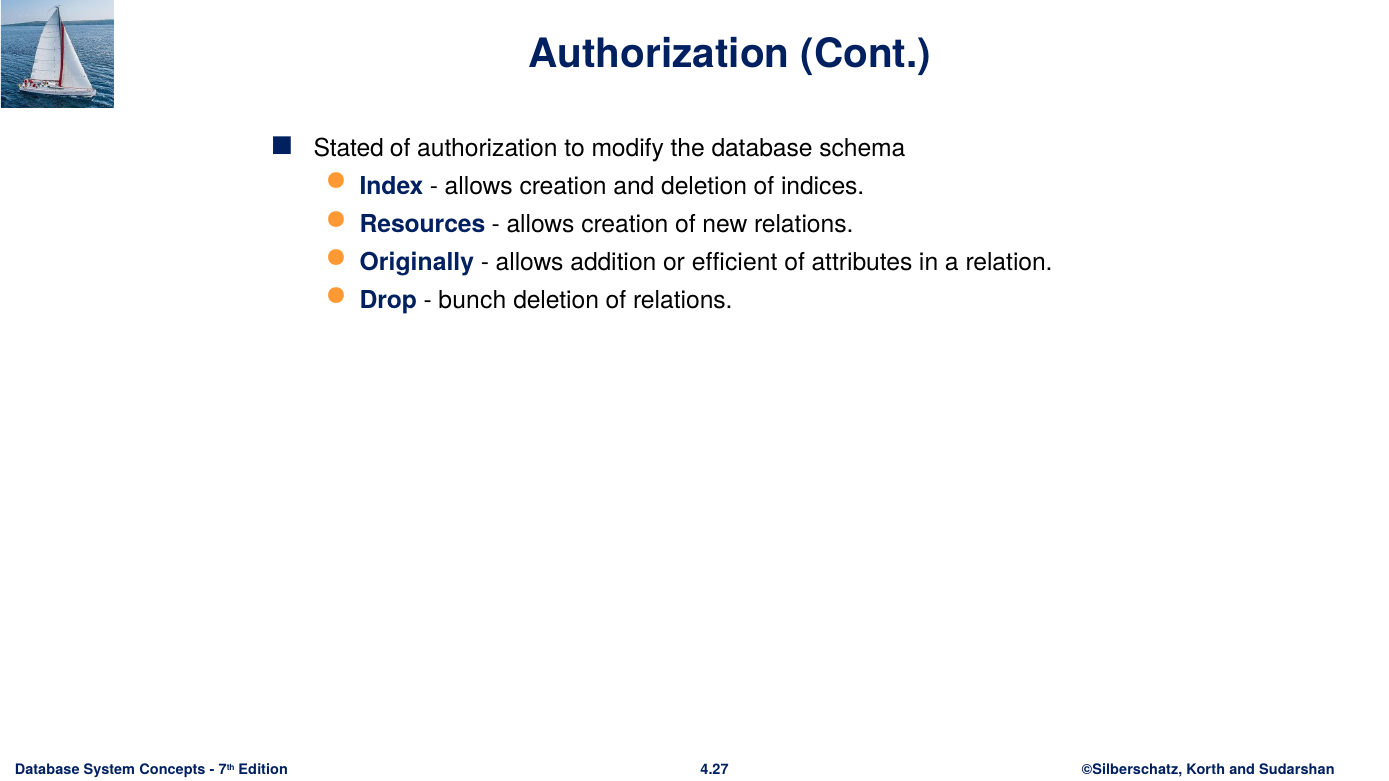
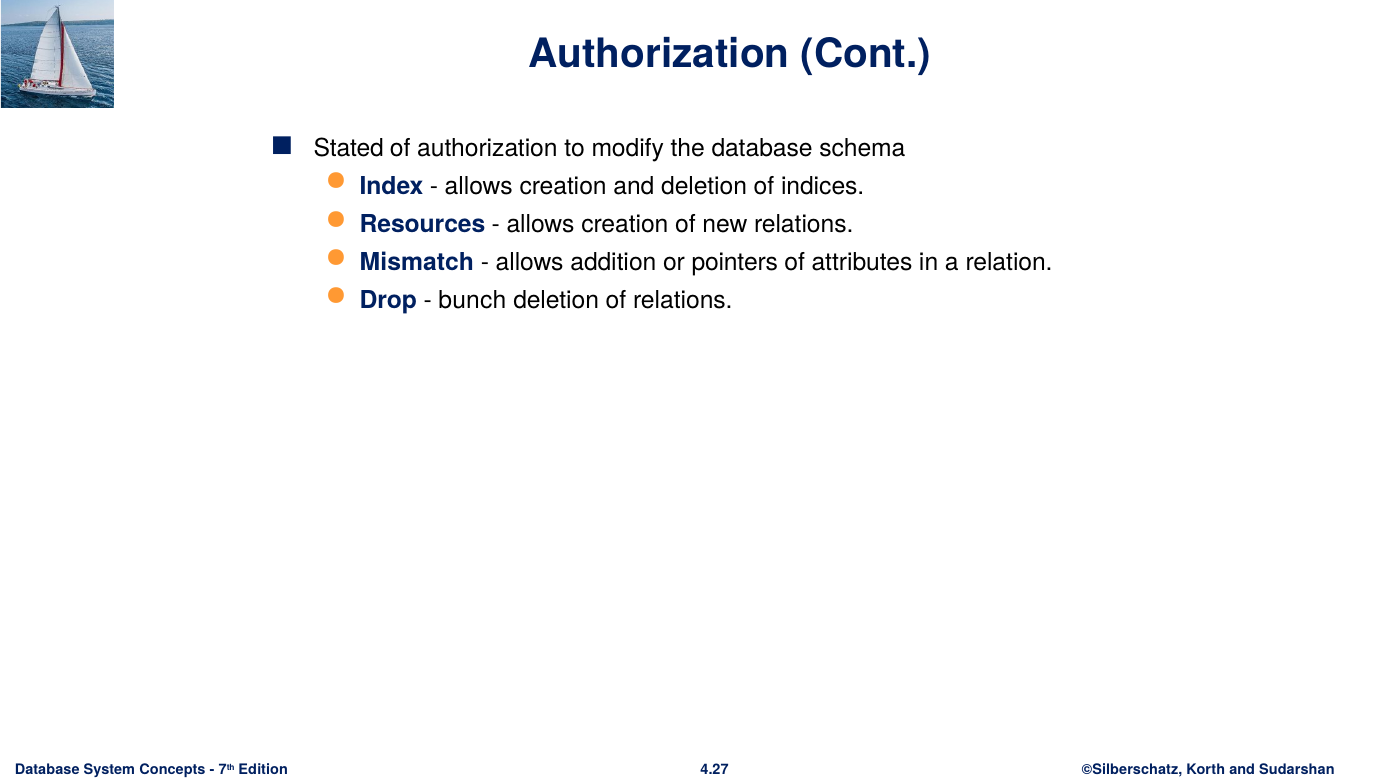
Originally: Originally -> Mismatch
efficient: efficient -> pointers
